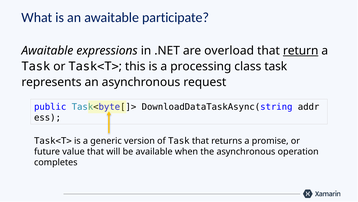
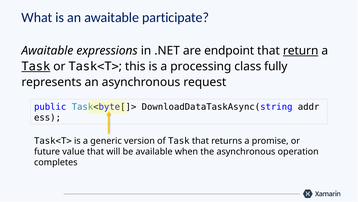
overload: overload -> endpoint
Task at (36, 66) underline: none -> present
class task: task -> fully
